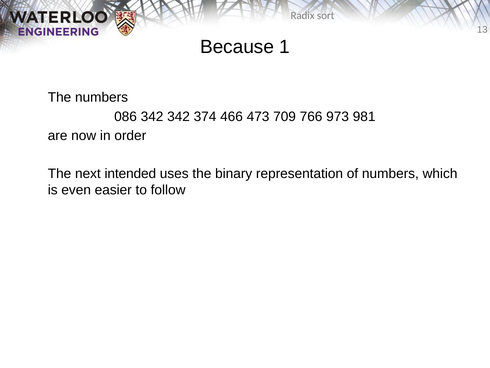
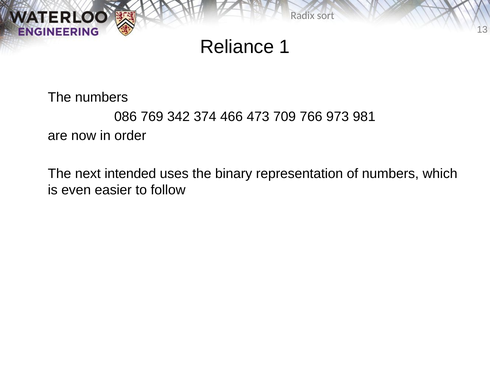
Because: Because -> Reliance
086 342: 342 -> 769
